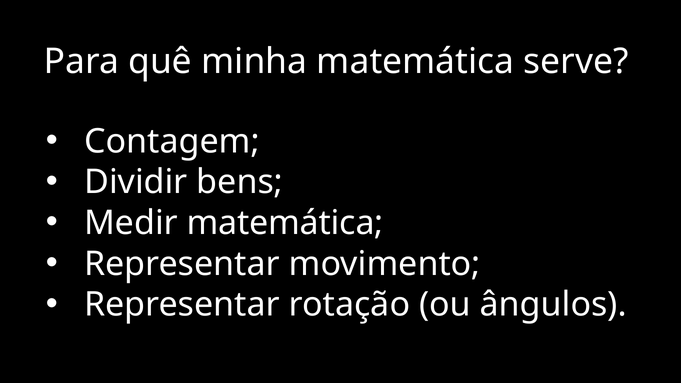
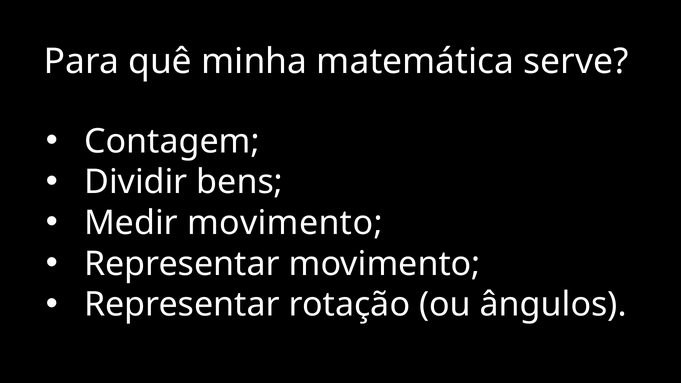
Medir matemática: matemática -> movimento
